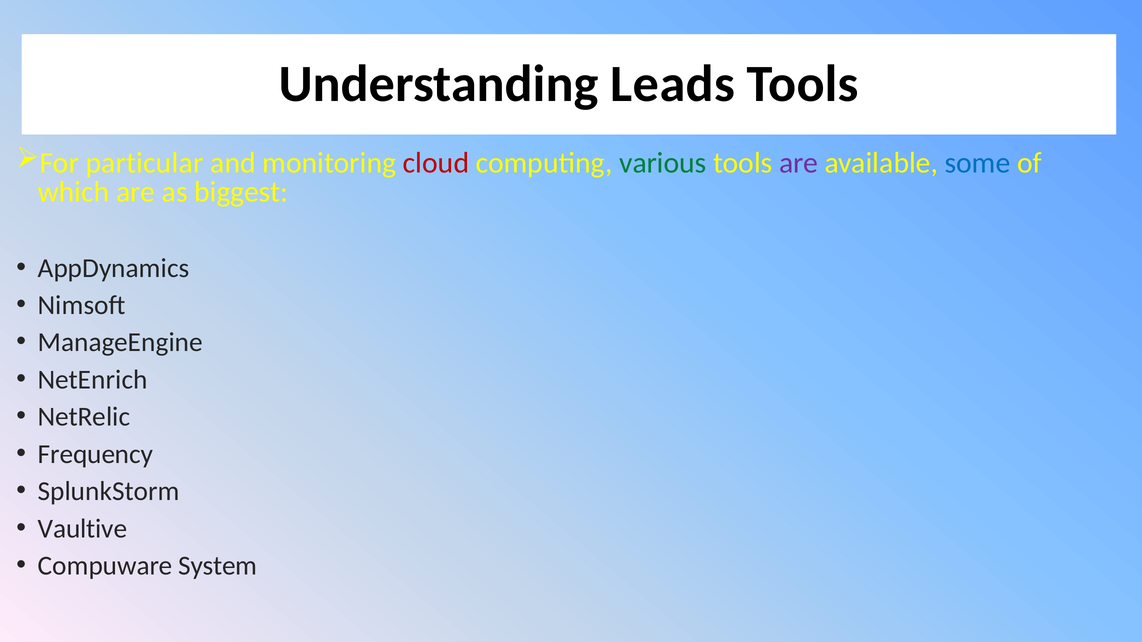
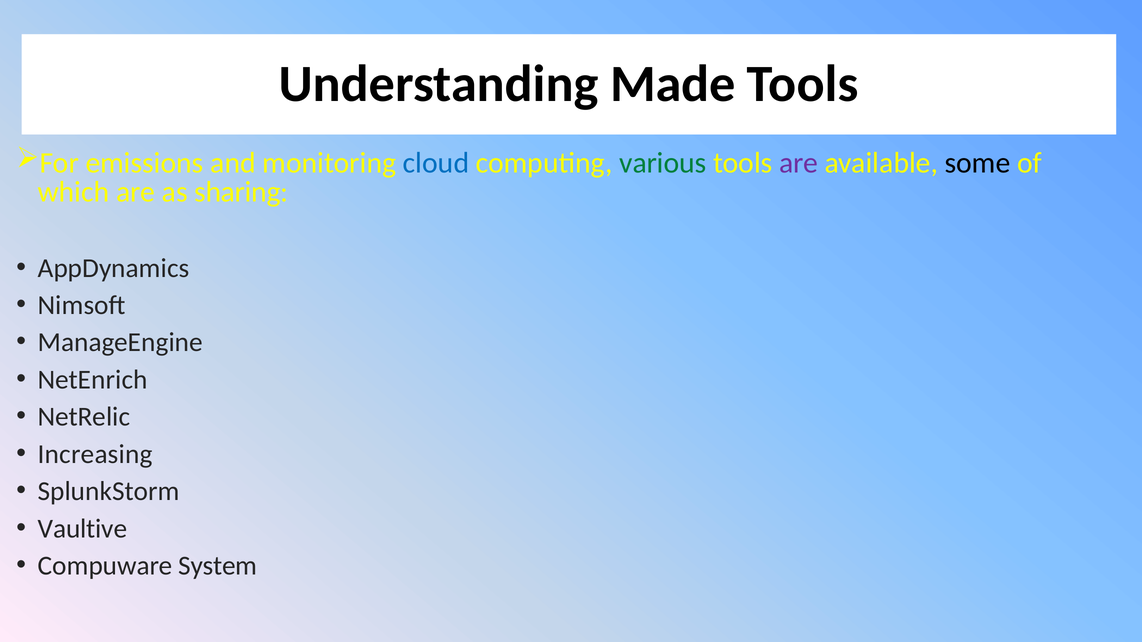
Leads: Leads -> Made
particular: particular -> emissions
cloud colour: red -> blue
some colour: blue -> black
biggest: biggest -> sharing
Frequency: Frequency -> Increasing
